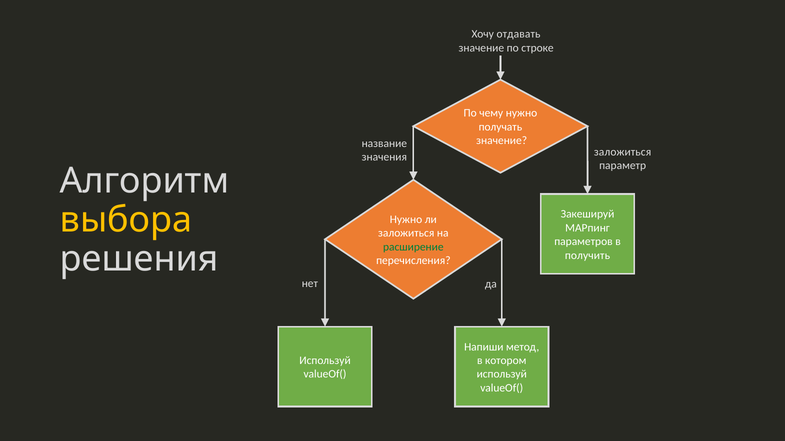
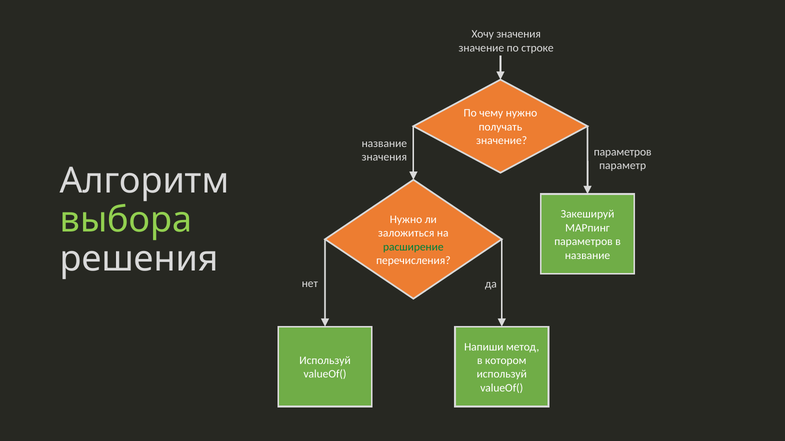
Хочу отдавать: отдавать -> значения
заложиться at (623, 152): заложиться -> параметров
выбора colour: yellow -> light green
получить at (587, 256): получить -> название
